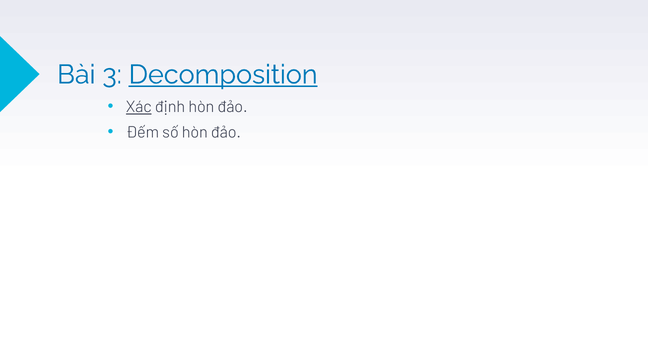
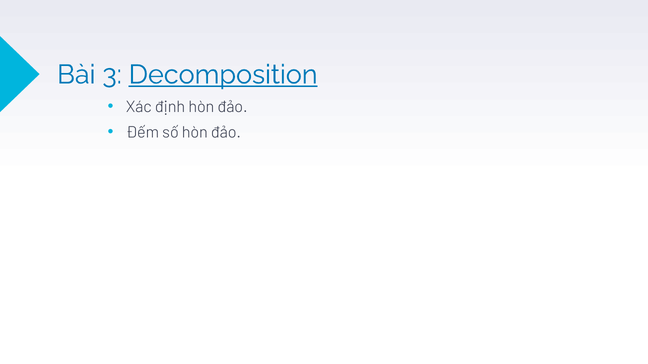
Xác underline: present -> none
